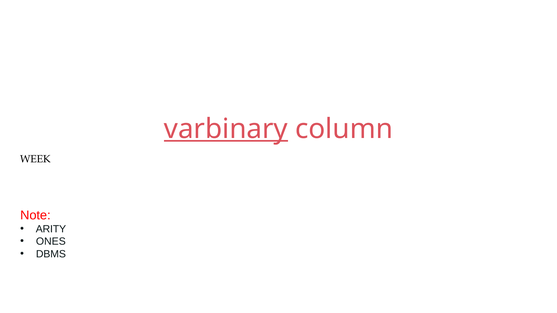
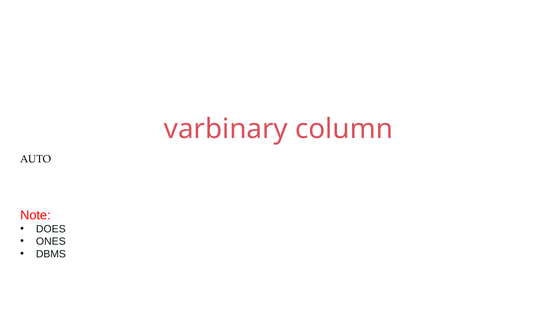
varbinary underline: present -> none
WEEK: WEEK -> AUTO
ARITY: ARITY -> DOES
